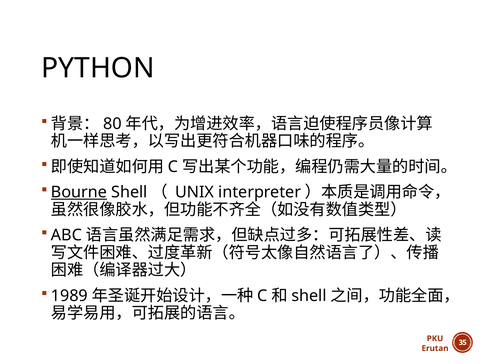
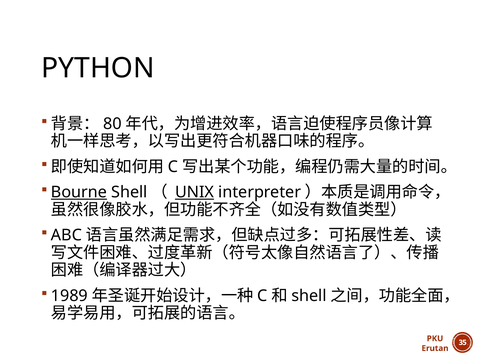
UNIX underline: none -> present
